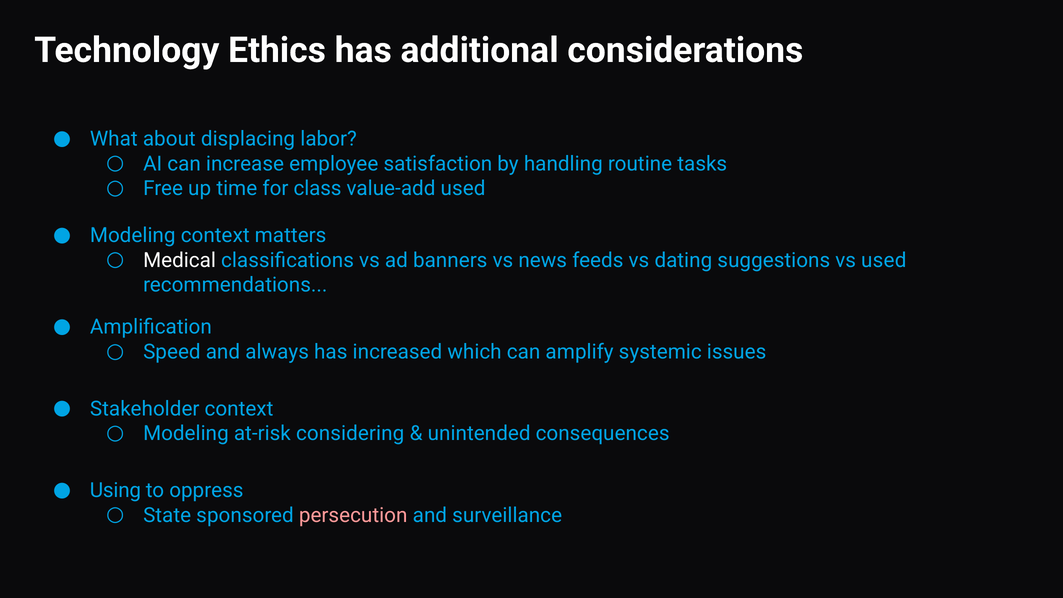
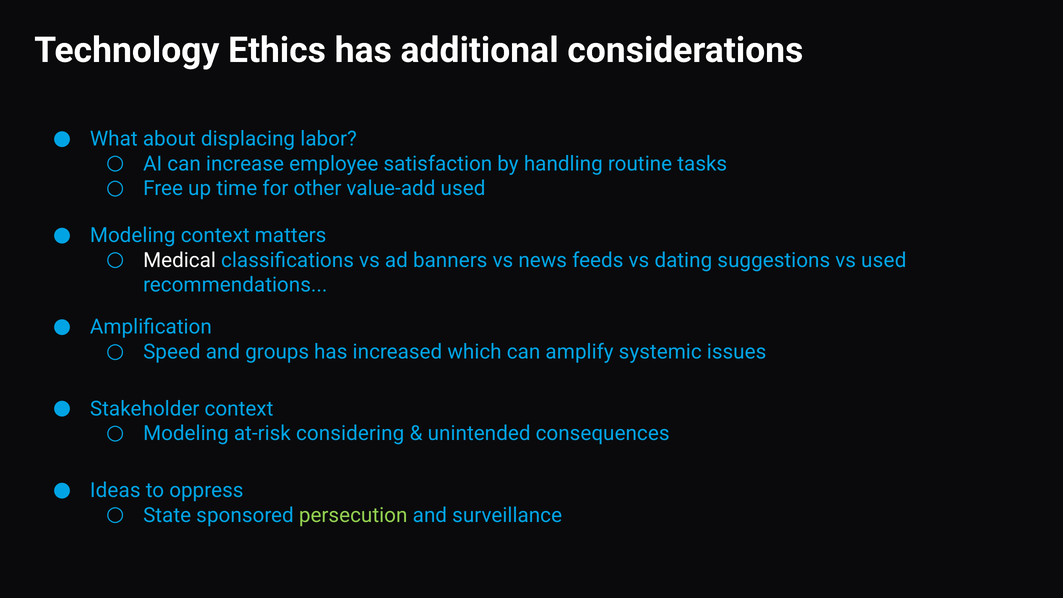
class: class -> other
always: always -> groups
Using: Using -> Ideas
persecution colour: pink -> light green
